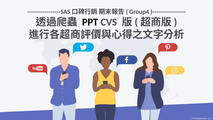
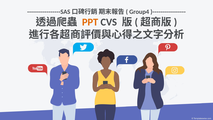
PPT colour: black -> orange
